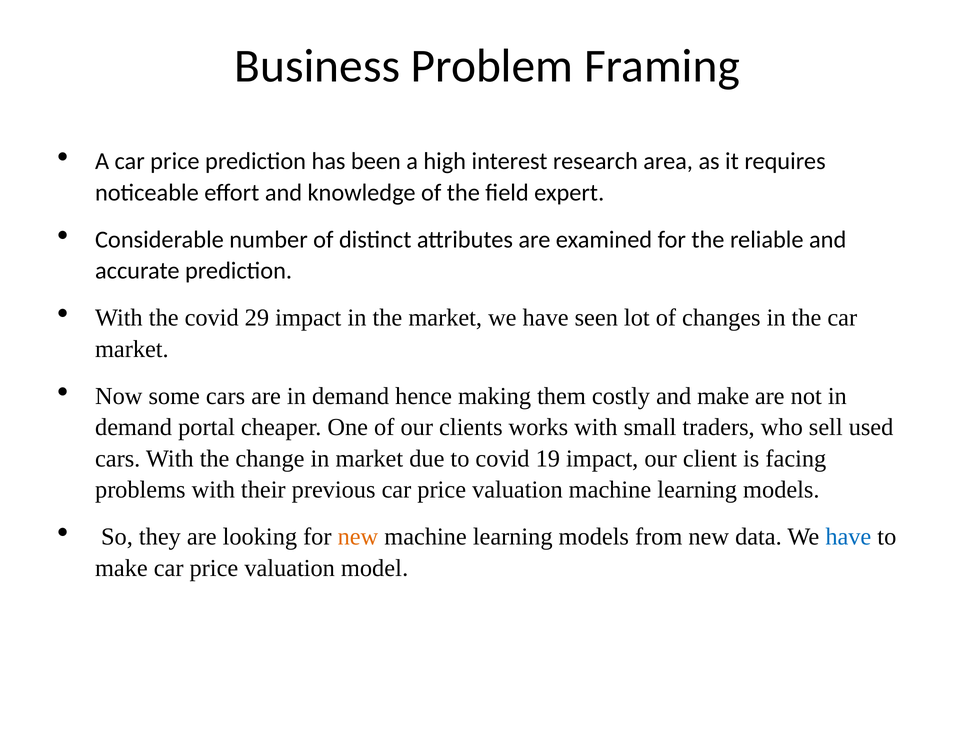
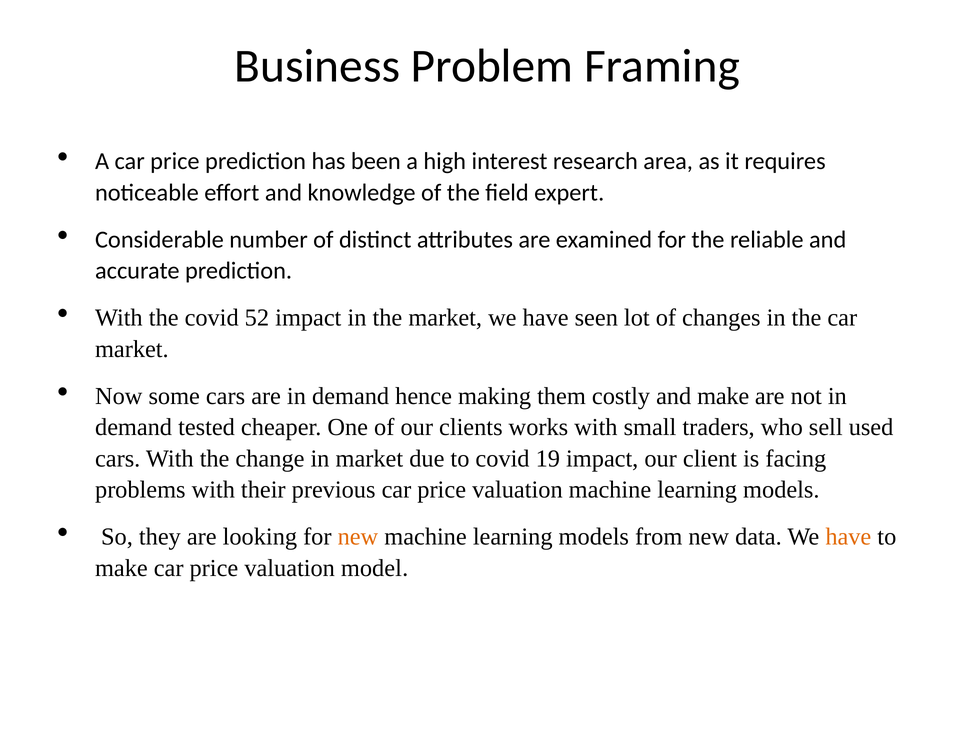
29: 29 -> 52
portal: portal -> tested
have at (848, 537) colour: blue -> orange
